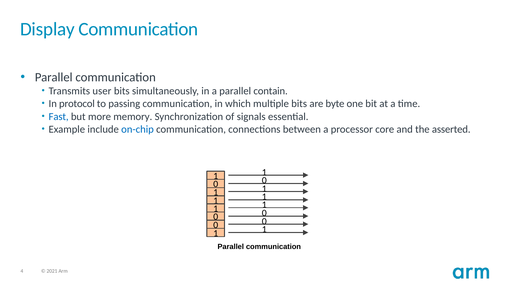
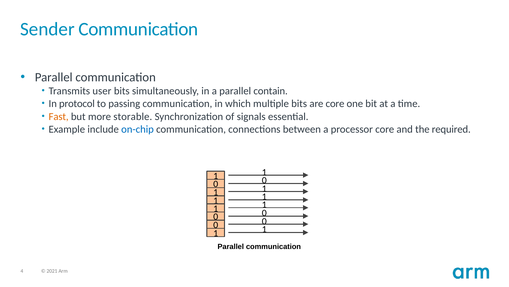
Display: Display -> Sender
are byte: byte -> core
Fast colour: blue -> orange
memory: memory -> storable
asserted: asserted -> required
